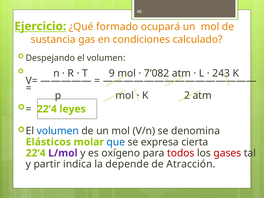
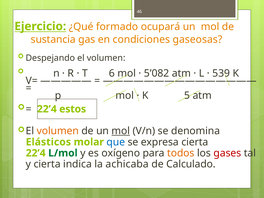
calculado: calculado -> gaseosas
9: 9 -> 6
7’082: 7’082 -> 5’082
243: 243 -> 539
2: 2 -> 5
leyes: leyes -> estos
volumen at (58, 131) colour: blue -> orange
mol at (121, 131) underline: none -> present
L/mol colour: purple -> green
todos colour: red -> orange
y partir: partir -> cierta
depende: depende -> achicaba
Atracción: Atracción -> Calculado
